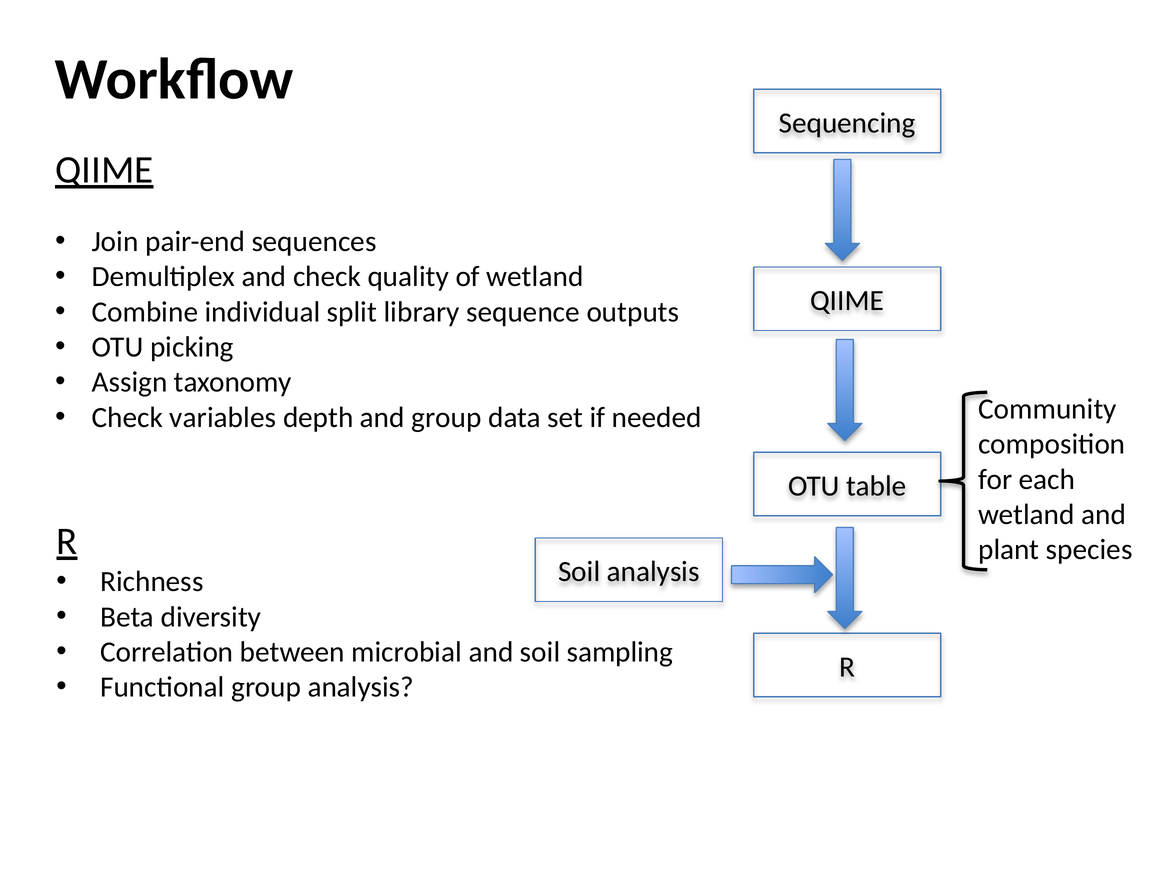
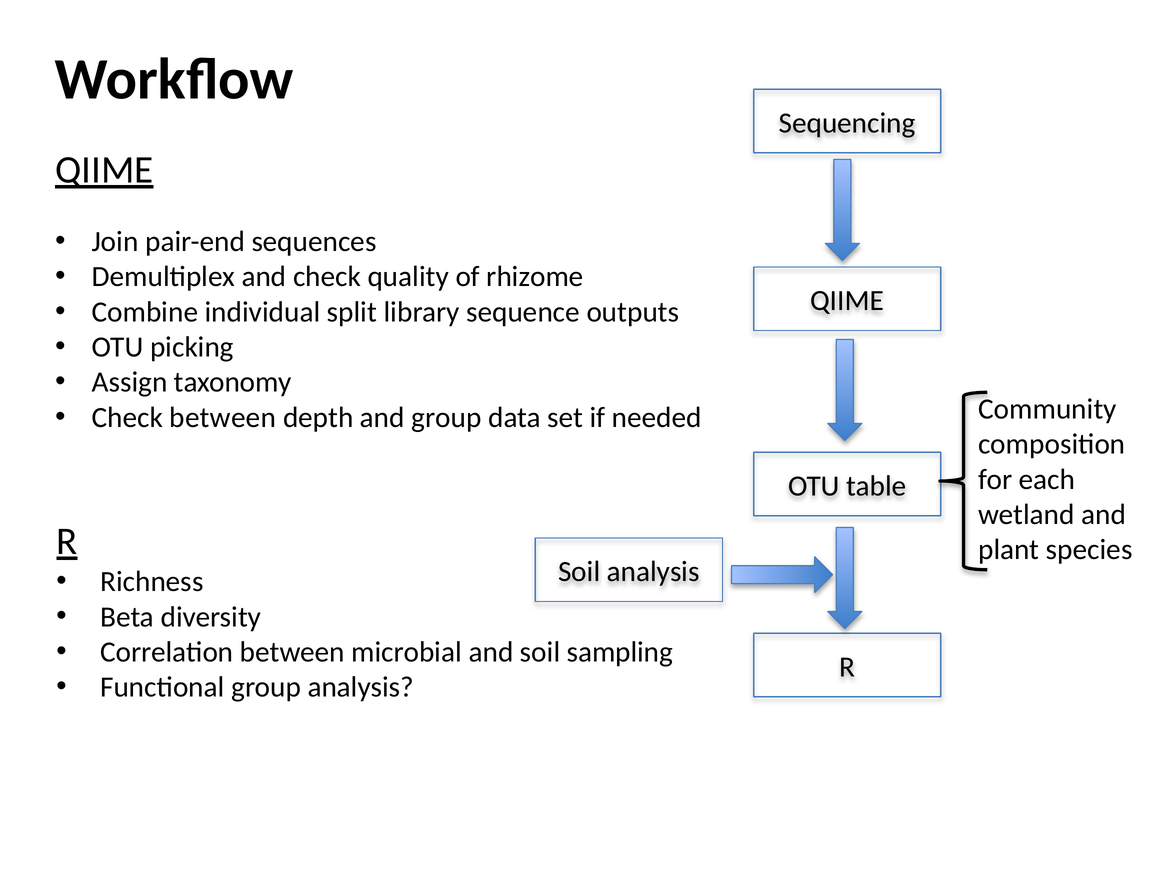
of wetland: wetland -> rhizome
Check variables: variables -> between
